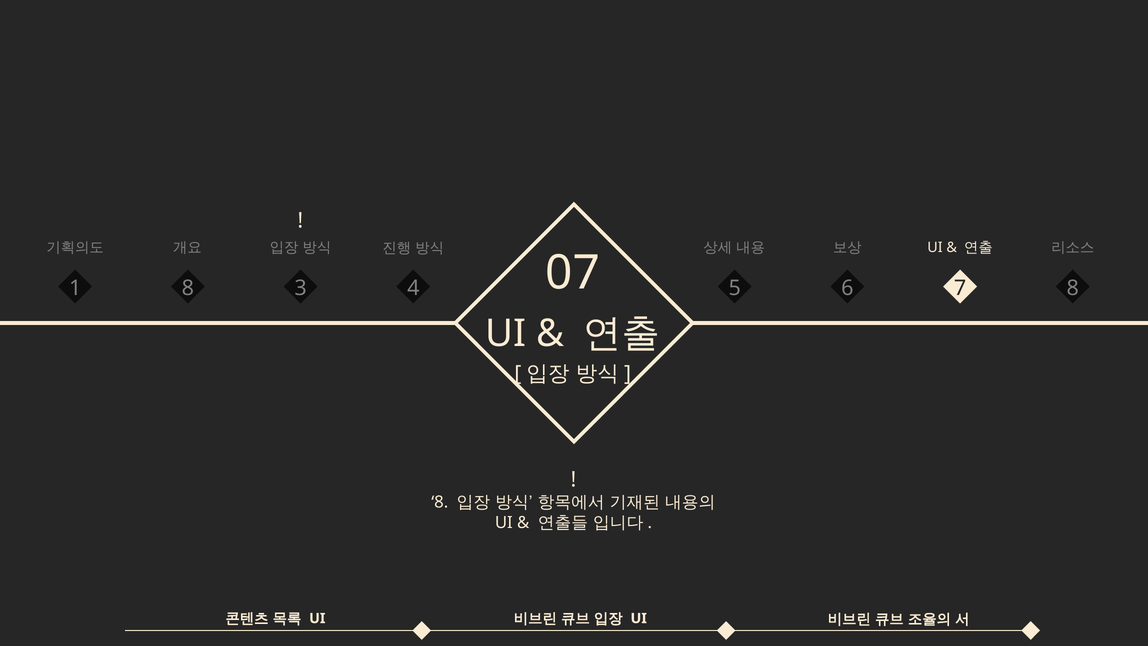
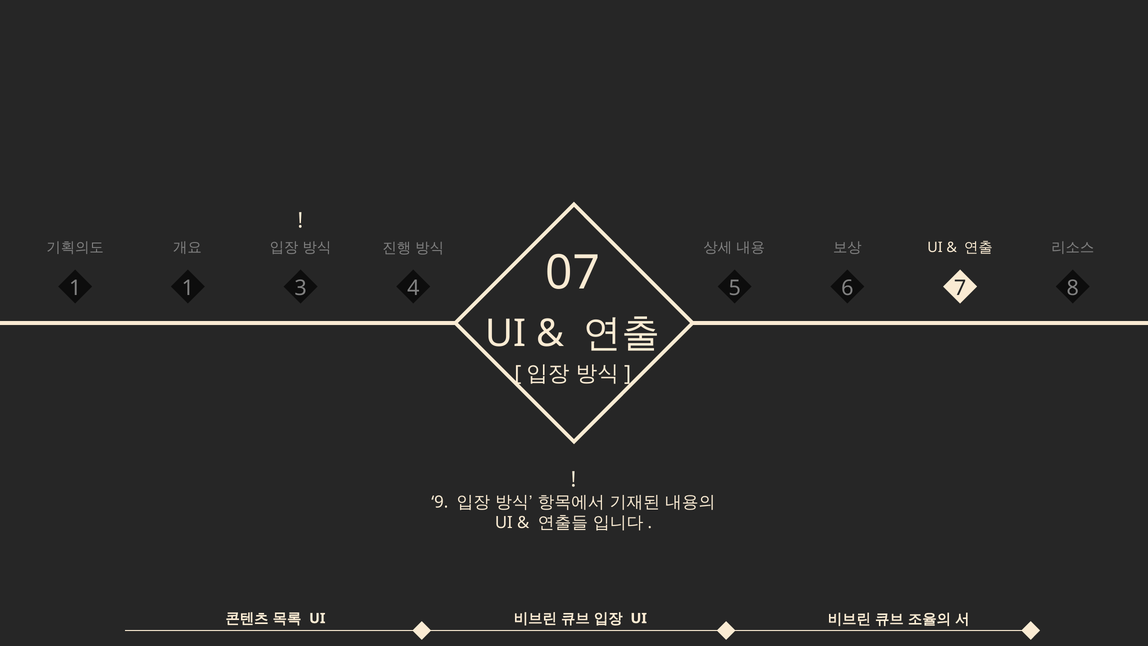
1 8: 8 -> 1
8 at (440, 502): 8 -> 9
